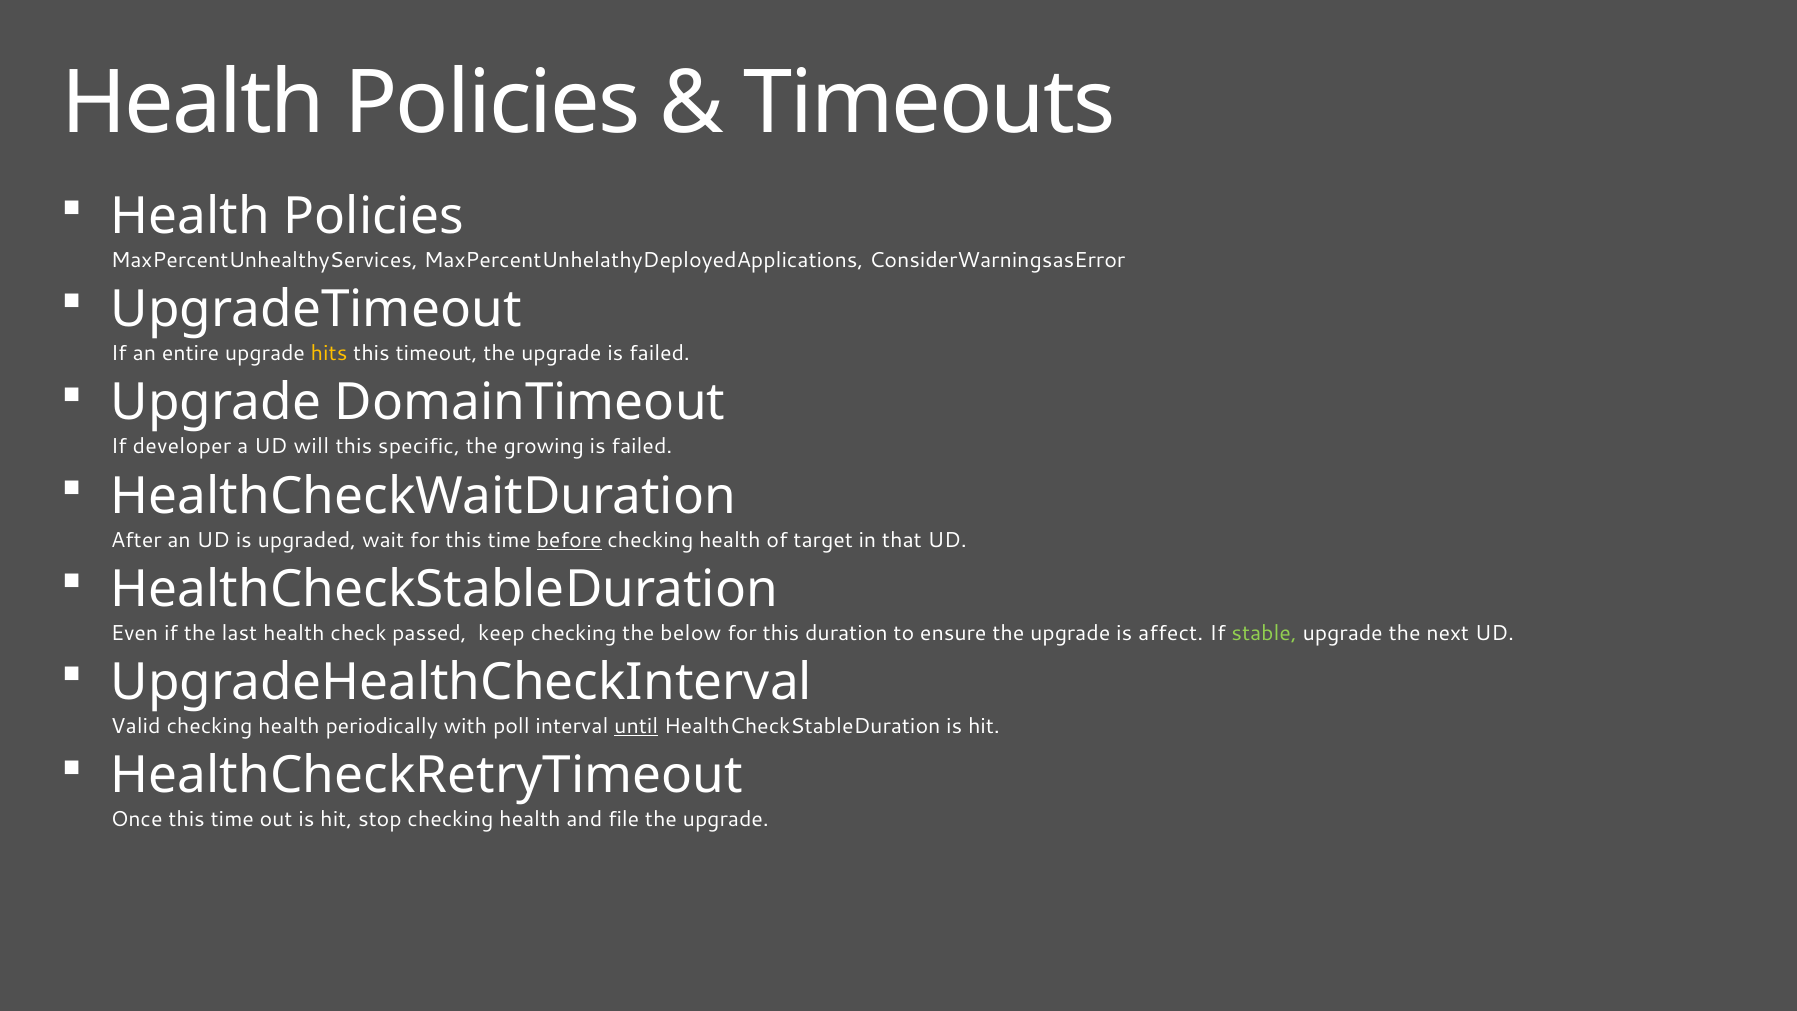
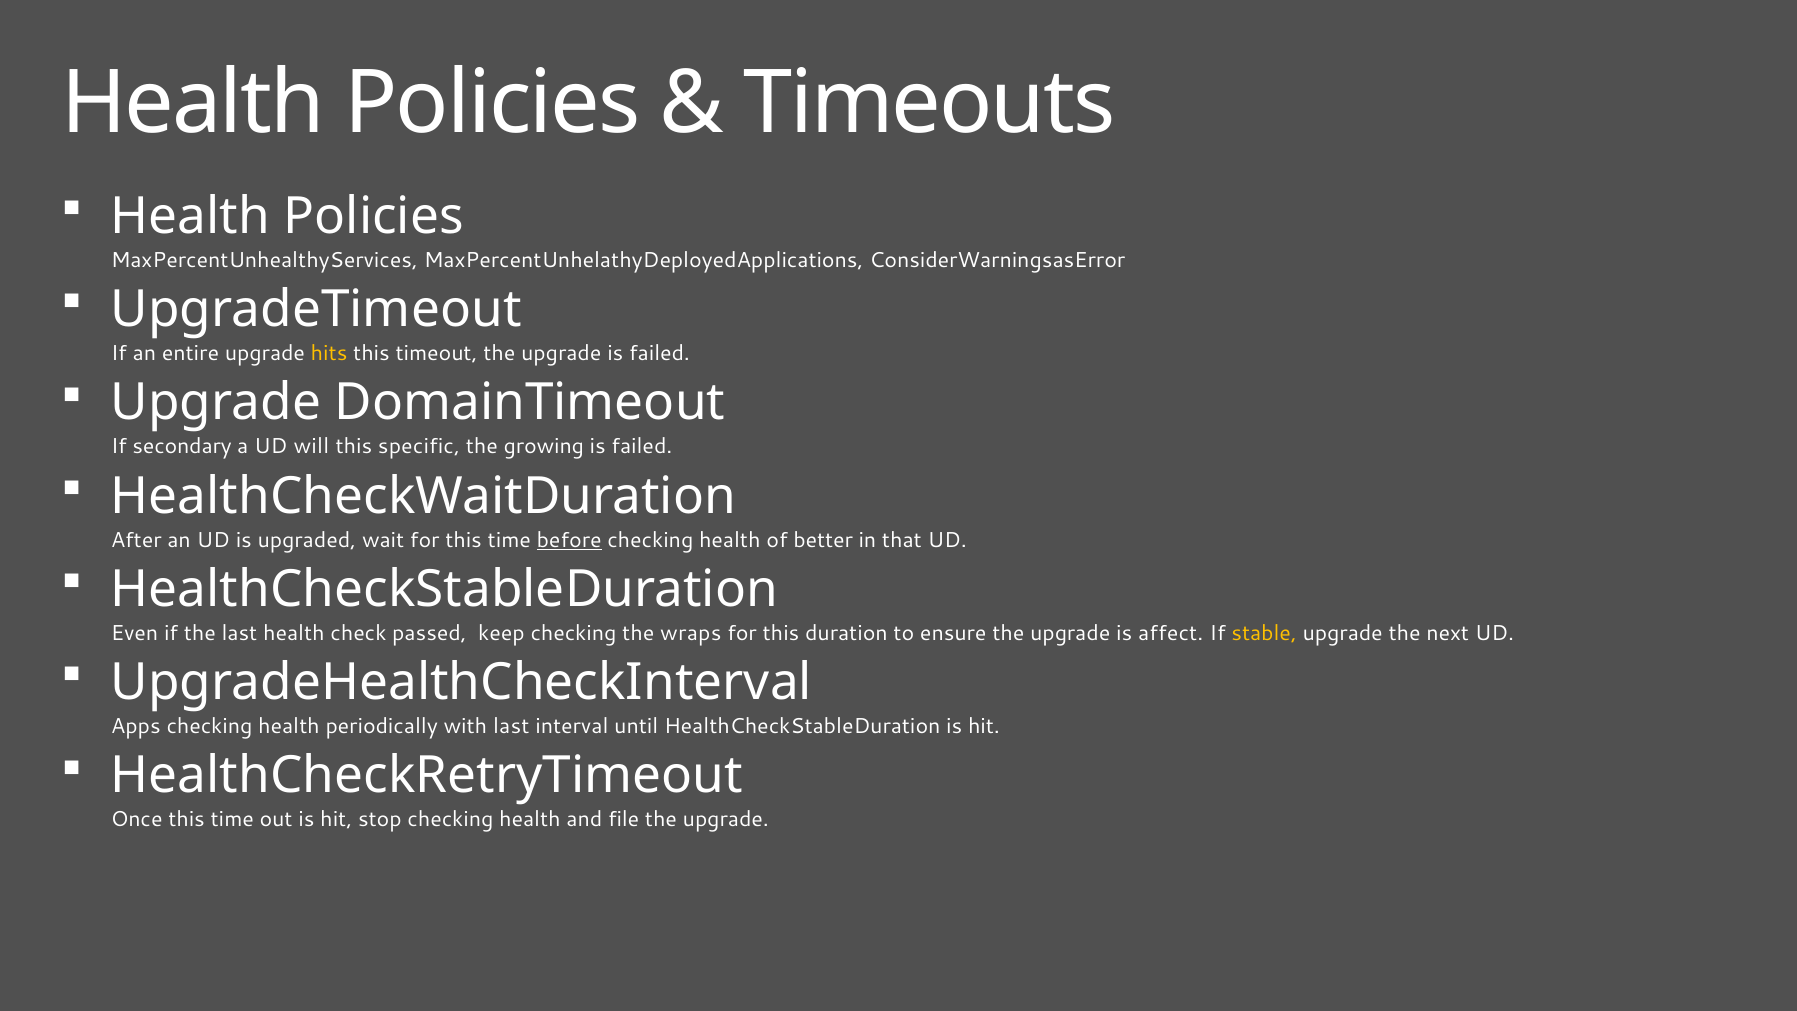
developer: developer -> secondary
target: target -> better
below: below -> wraps
stable colour: light green -> yellow
Valid: Valid -> Apps
with poll: poll -> last
until underline: present -> none
